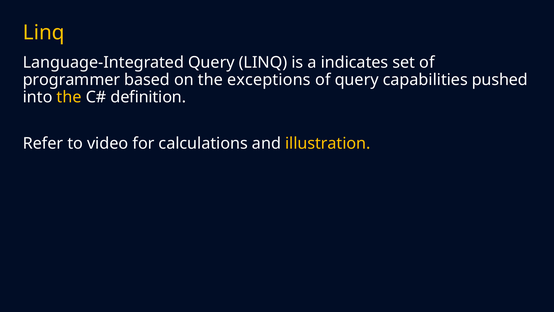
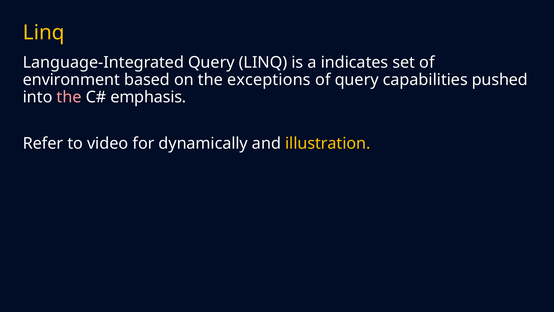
programmer: programmer -> environment
the at (69, 97) colour: yellow -> pink
definition: definition -> emphasis
calculations: calculations -> dynamically
